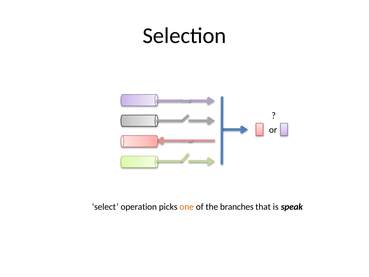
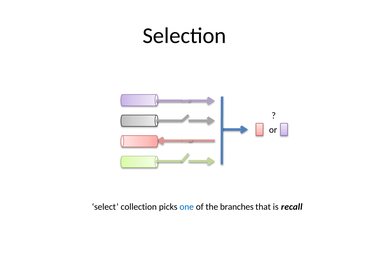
operation: operation -> collection
one colour: orange -> blue
speak: speak -> recall
